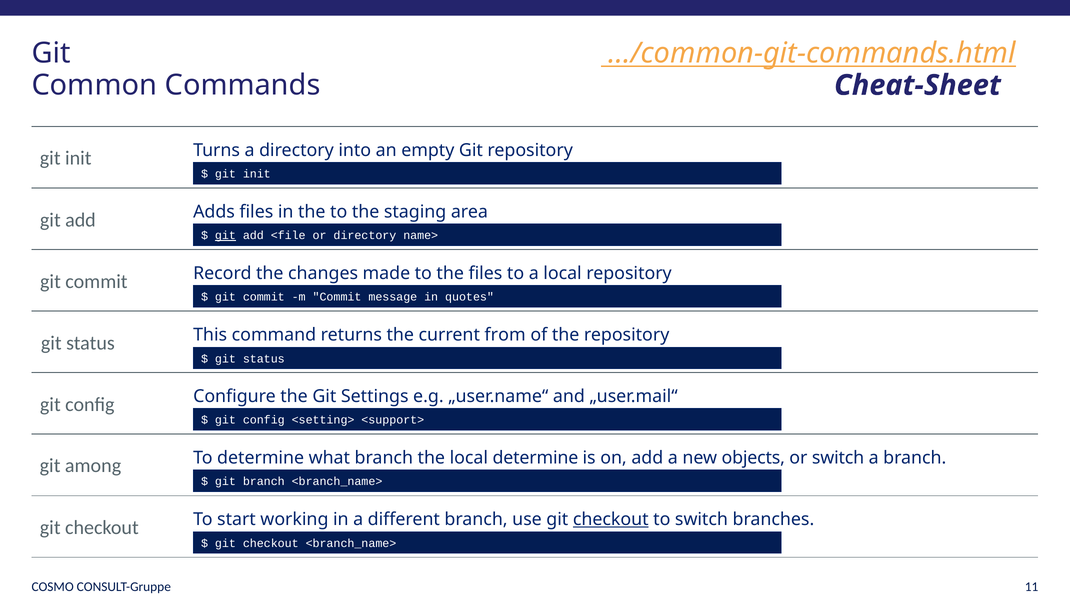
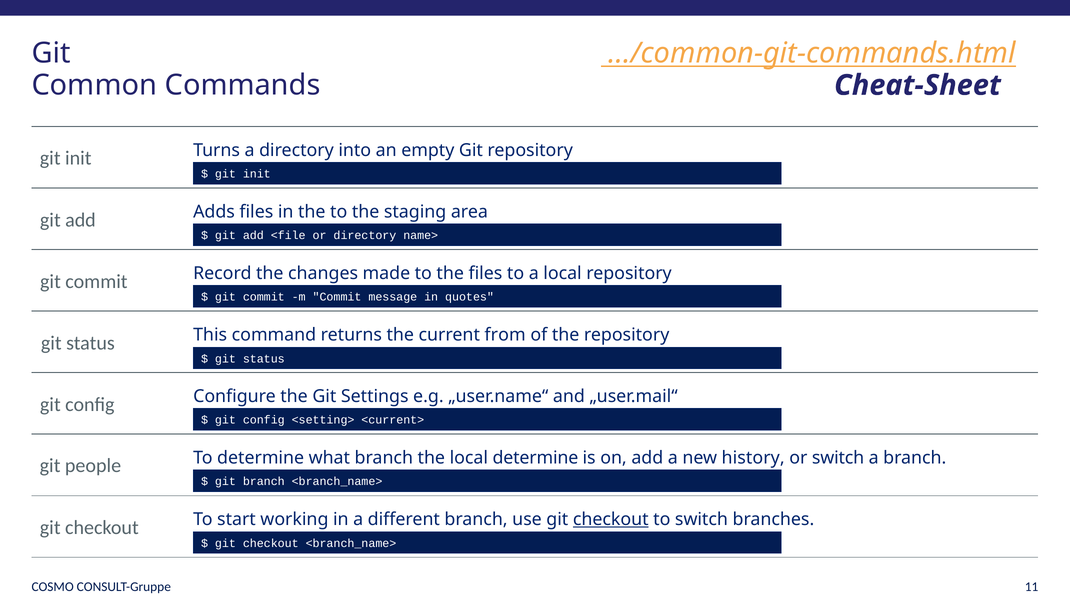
git at (225, 236) underline: present -> none
<support>: <support> -> <current>
objects: objects -> history
among: among -> people
